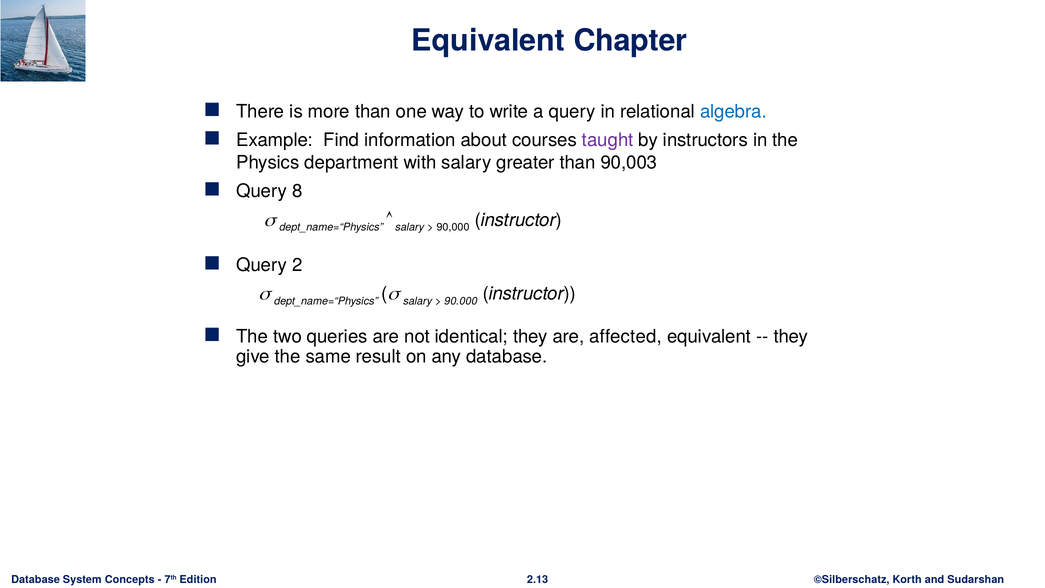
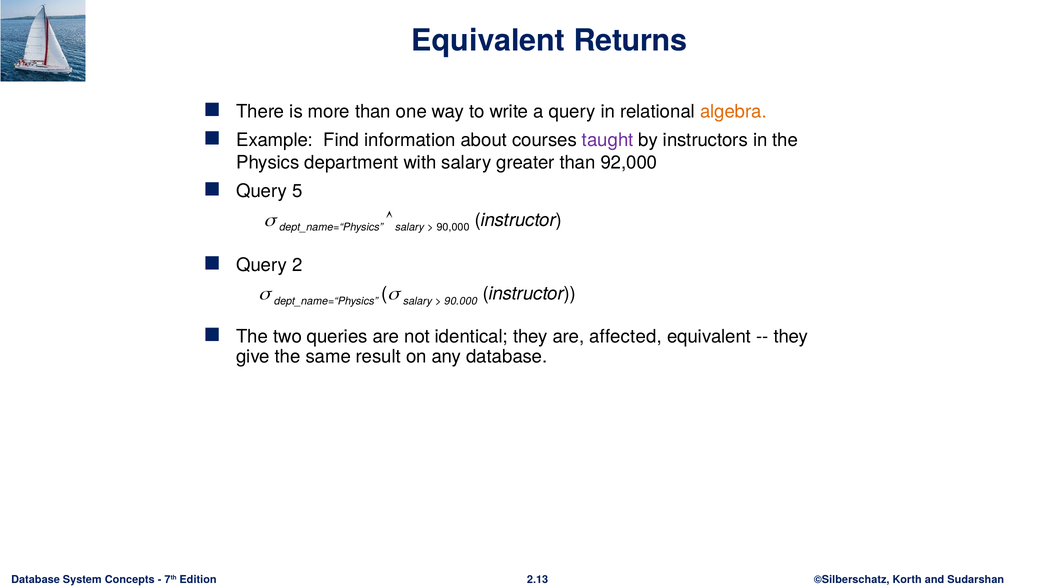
Chapter: Chapter -> Returns
algebra colour: blue -> orange
90,003: 90,003 -> 92,000
8: 8 -> 5
